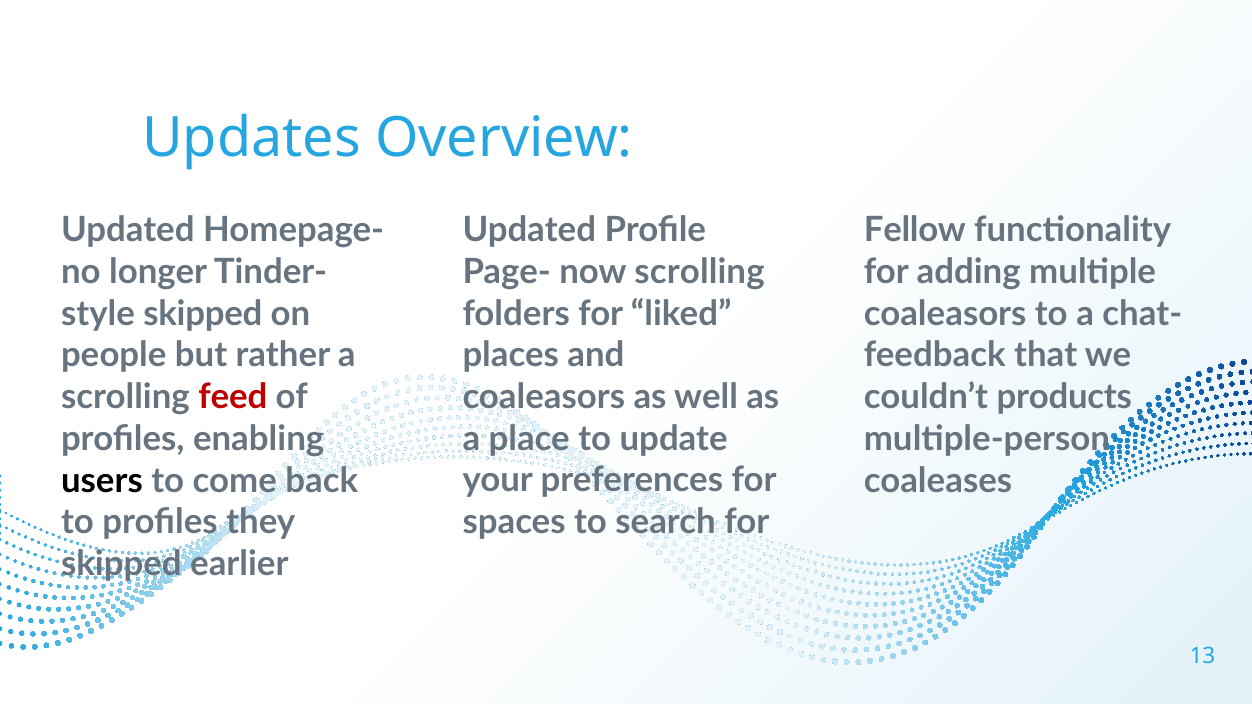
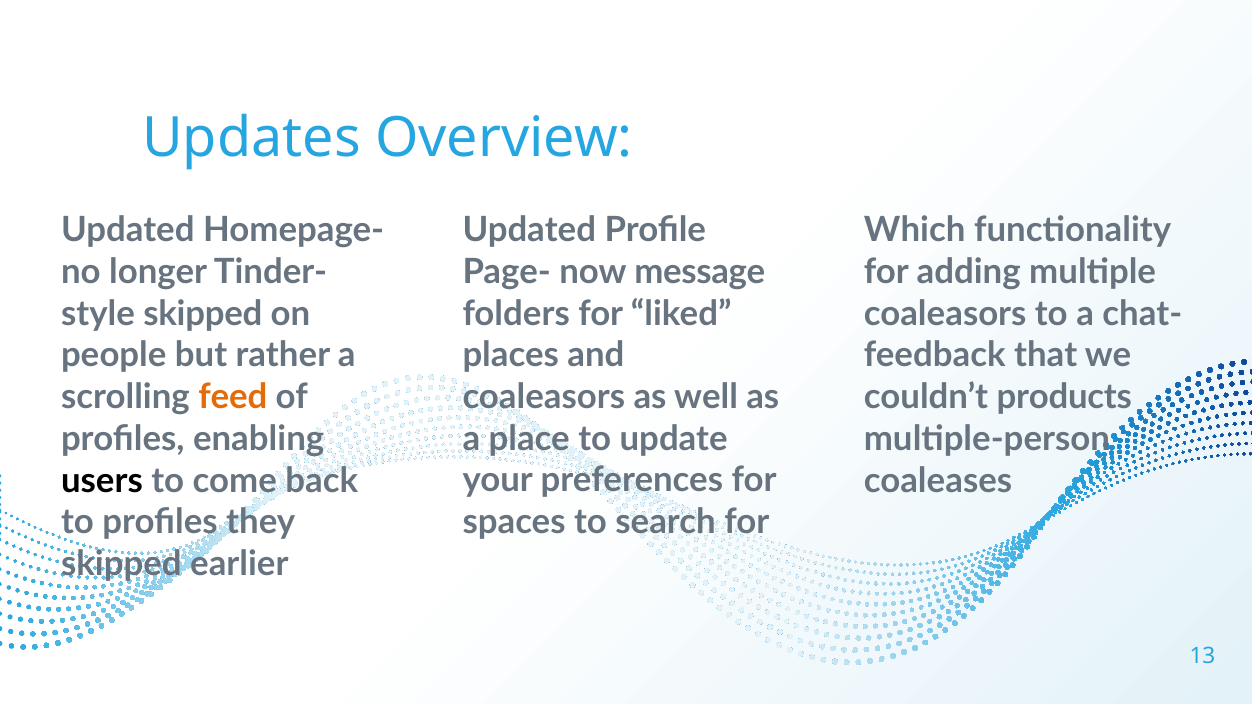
Fellow: Fellow -> Which
now scrolling: scrolling -> message
feed colour: red -> orange
